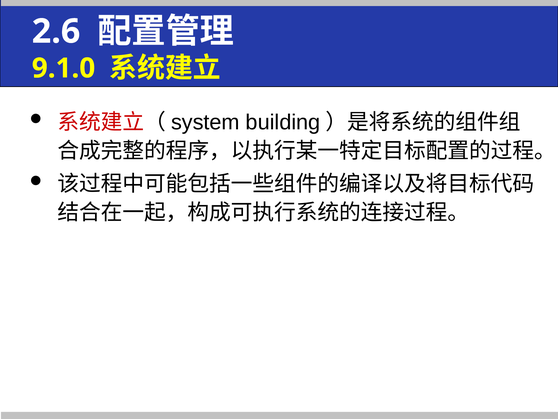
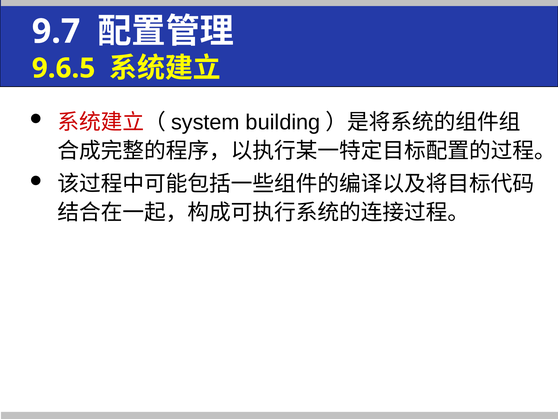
2.6: 2.6 -> 9.7
9.1.0: 9.1.0 -> 9.6.5
